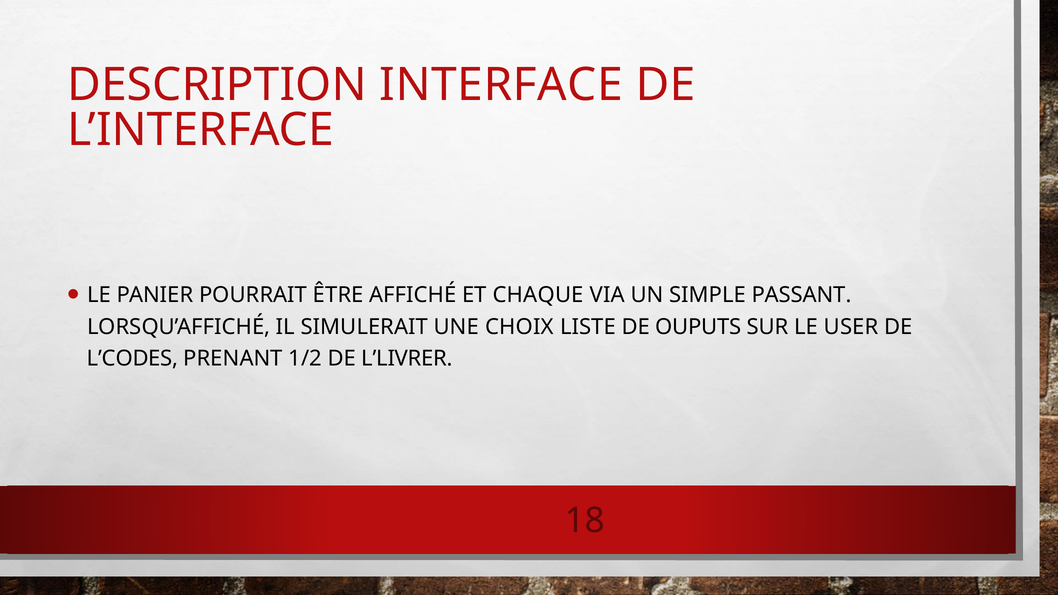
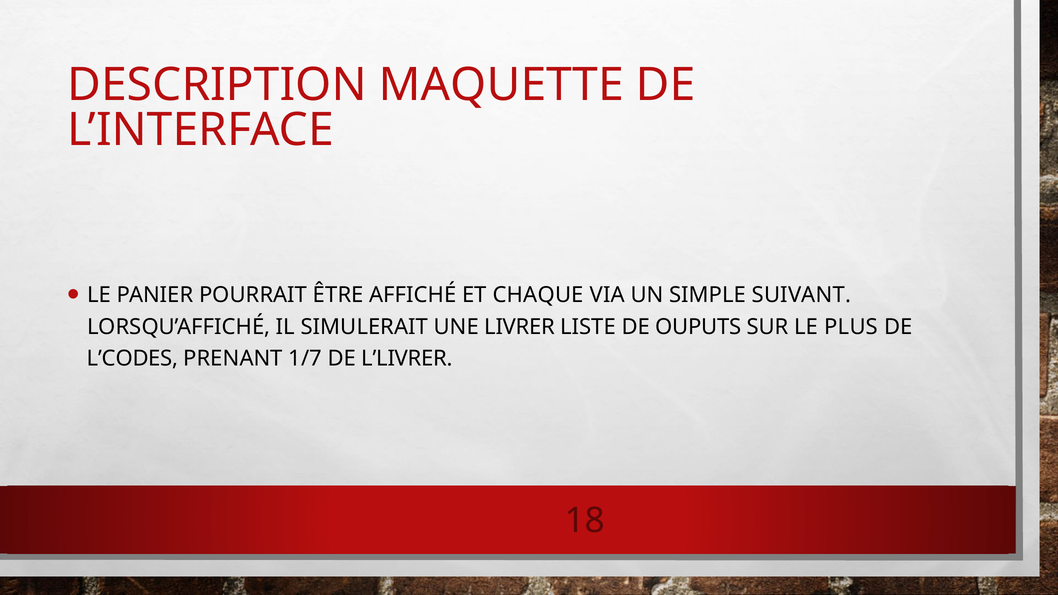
INTERFACE: INTERFACE -> MAQUETTE
PASSANT: PASSANT -> SUIVANT
CHOIX: CHOIX -> LIVRER
USER: USER -> PLUS
1/2: 1/2 -> 1/7
